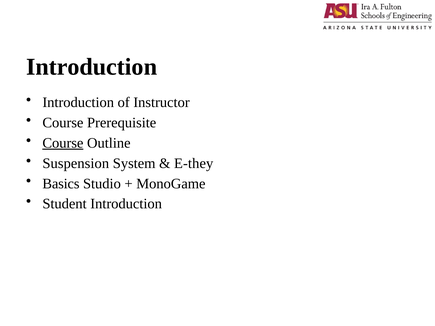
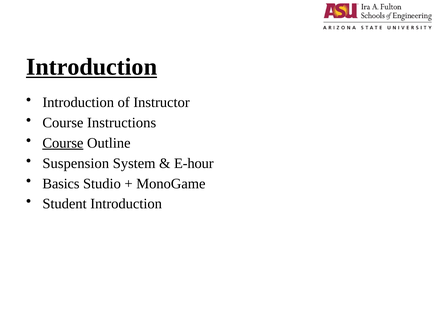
Introduction at (92, 67) underline: none -> present
Prerequisite: Prerequisite -> Instructions
E-they: E-they -> E-hour
